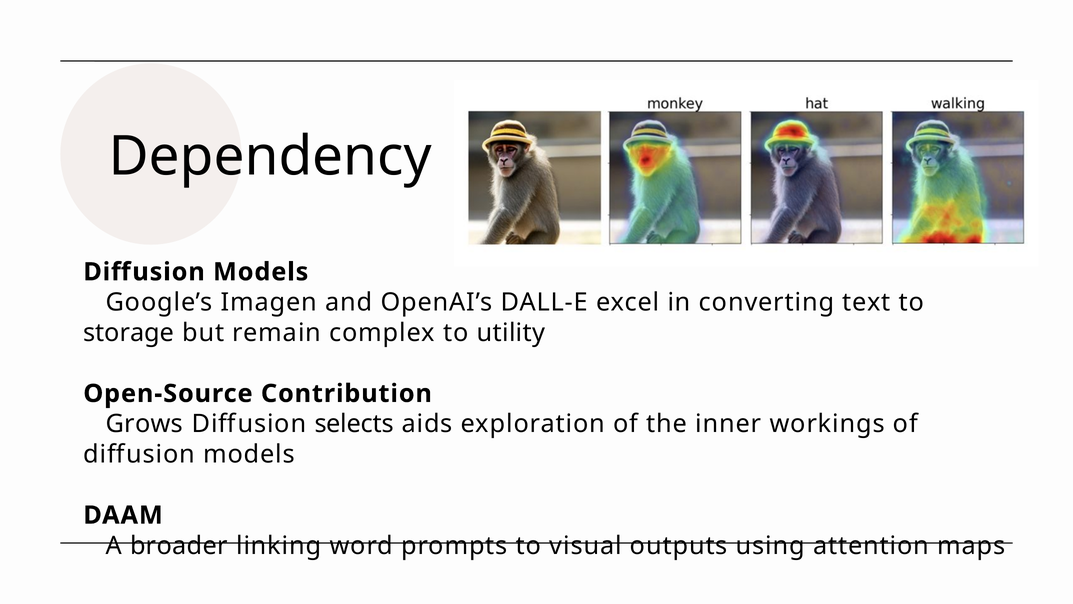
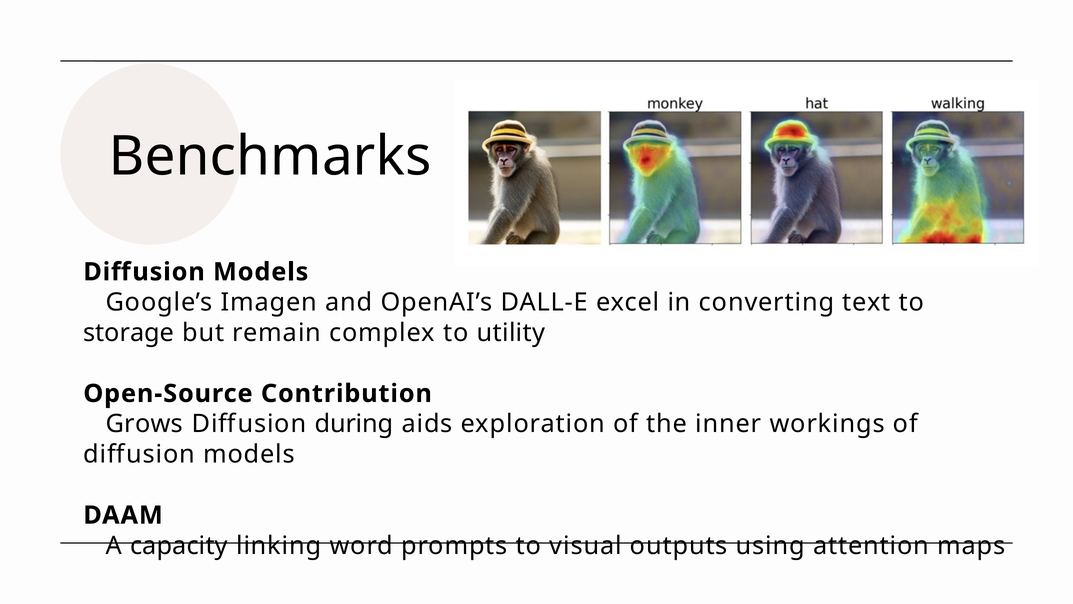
Dependency: Dependency -> Benchmarks
selects: selects -> during
broader: broader -> capacity
